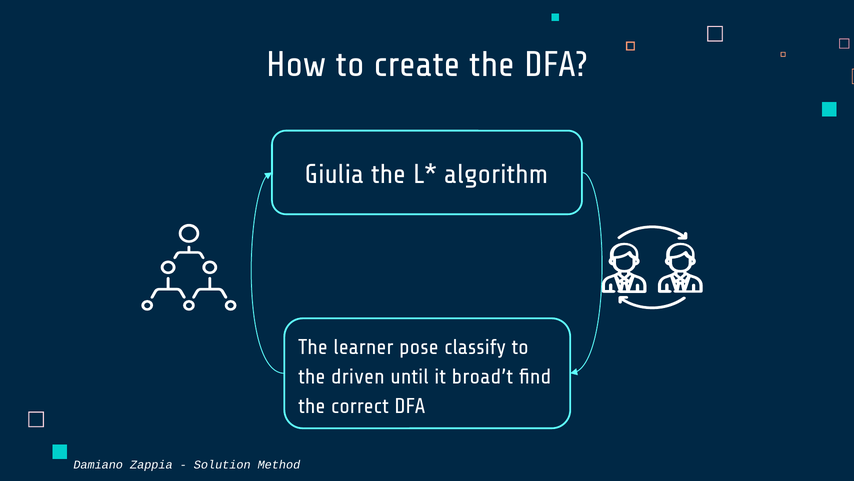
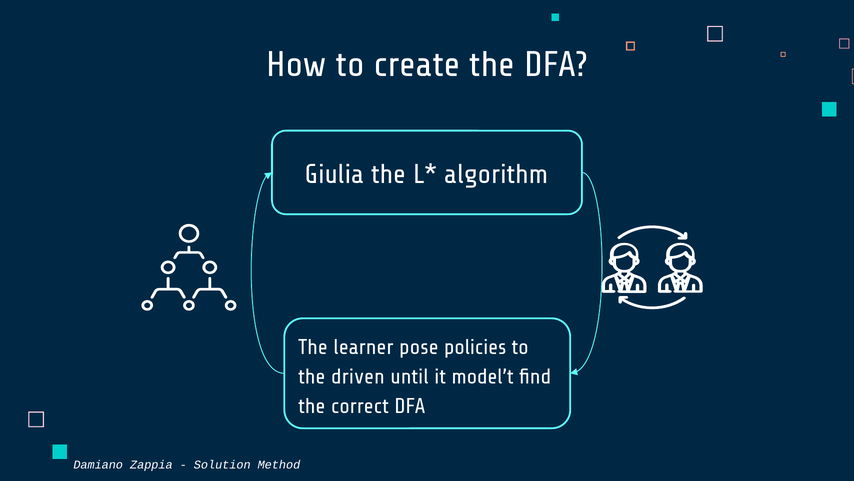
classify: classify -> policies
broad’t: broad’t -> model’t
